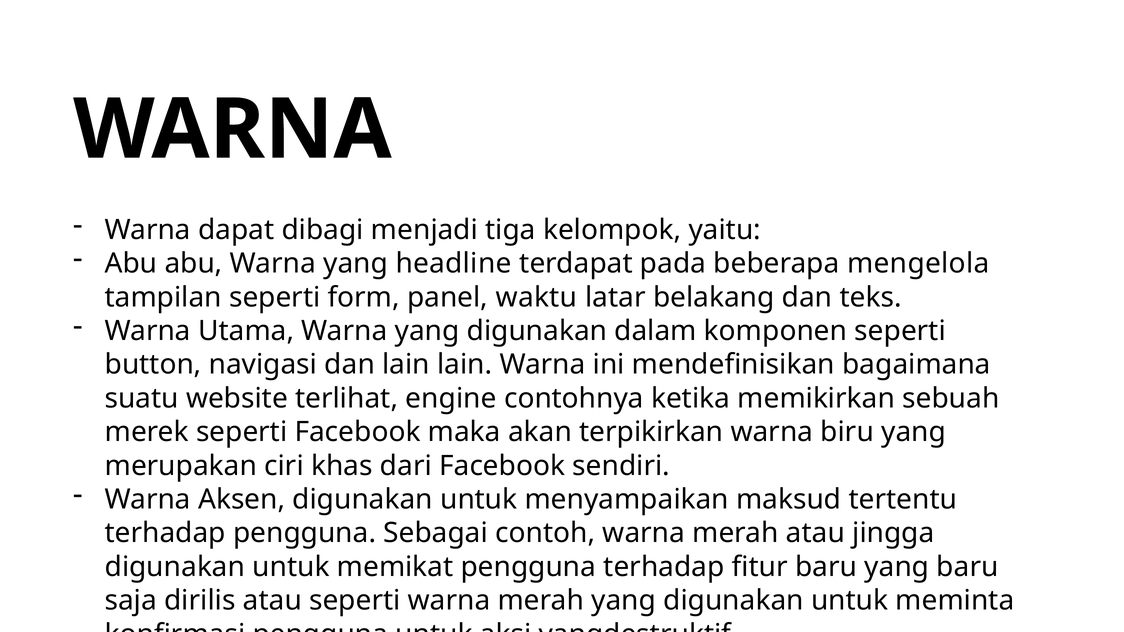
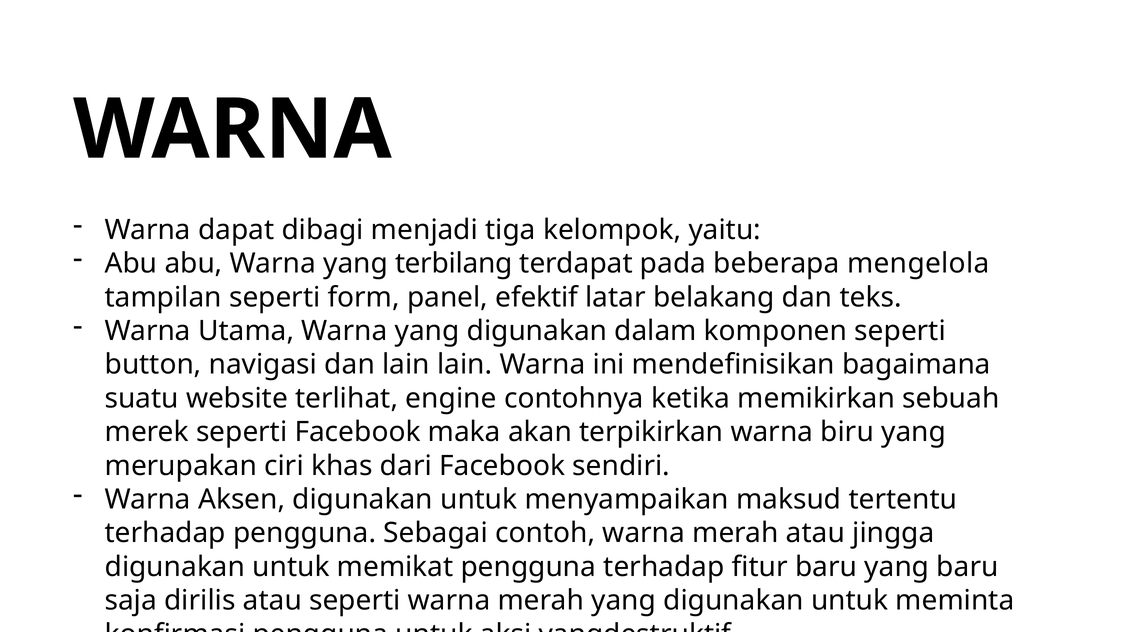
headline: headline -> terbilang
waktu: waktu -> efektif
